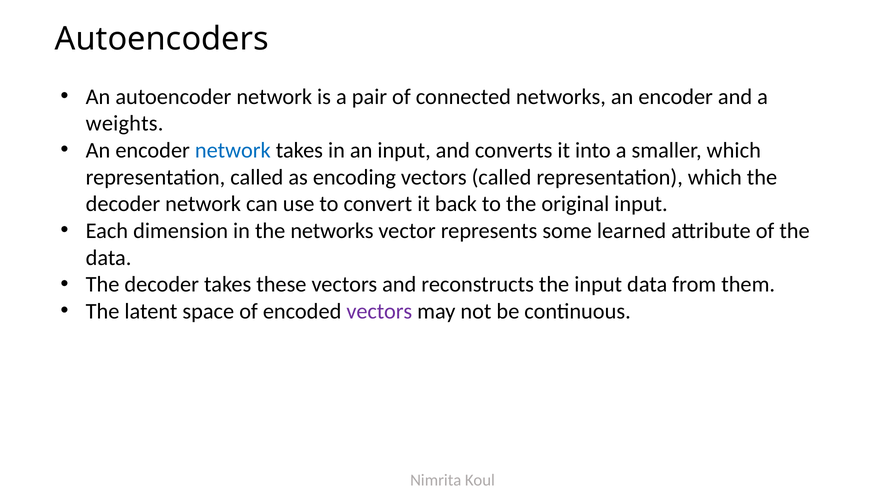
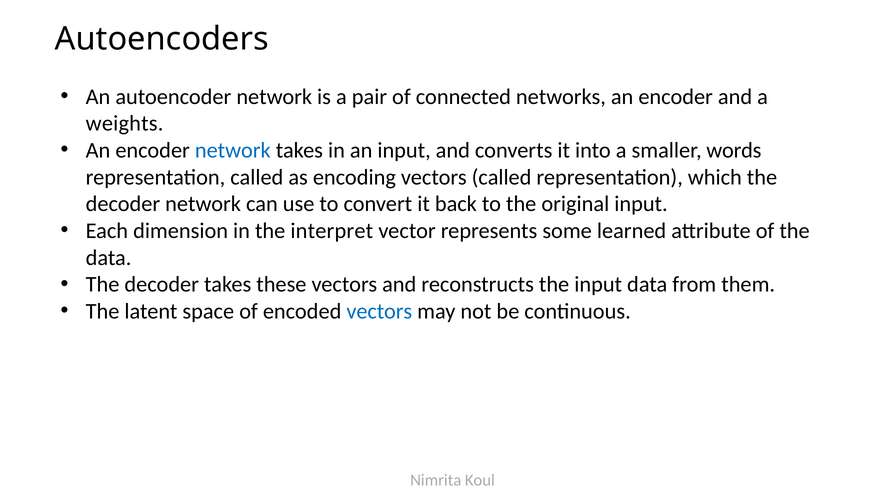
smaller which: which -> words
the networks: networks -> interpret
vectors at (379, 311) colour: purple -> blue
